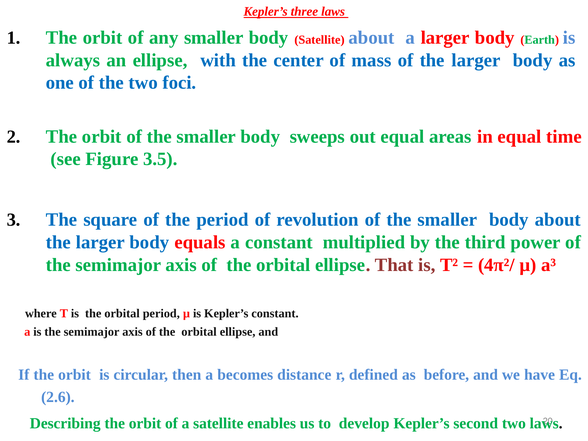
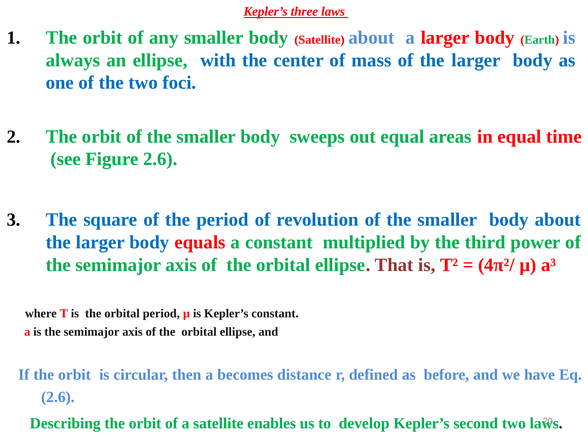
Figure 3.5: 3.5 -> 2.6
